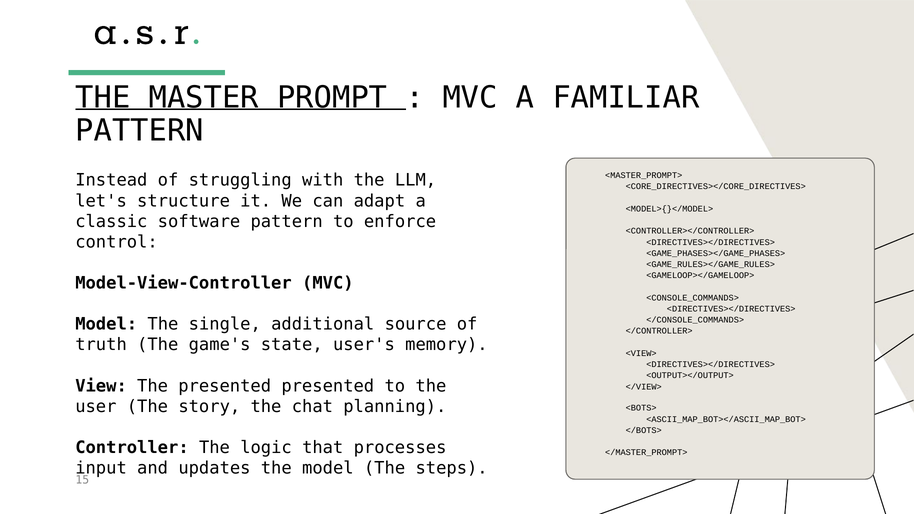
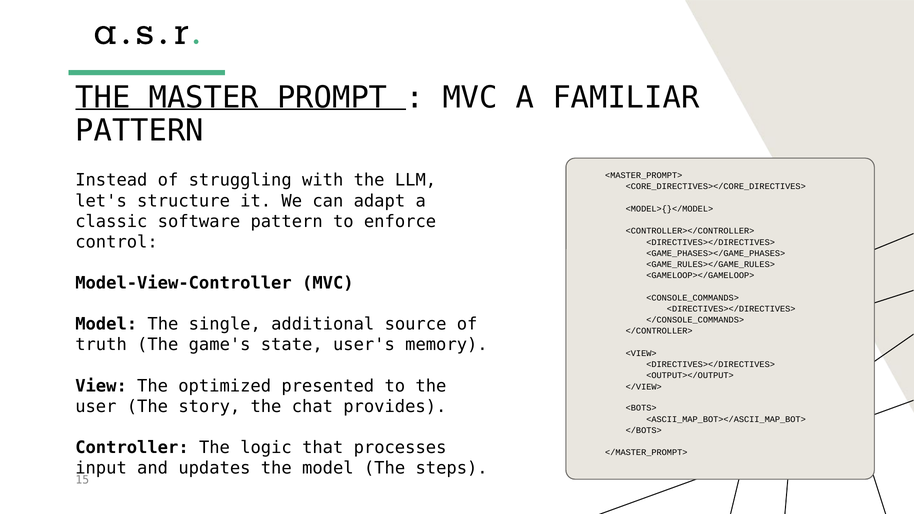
The presented: presented -> optimized
planning: planning -> provides
